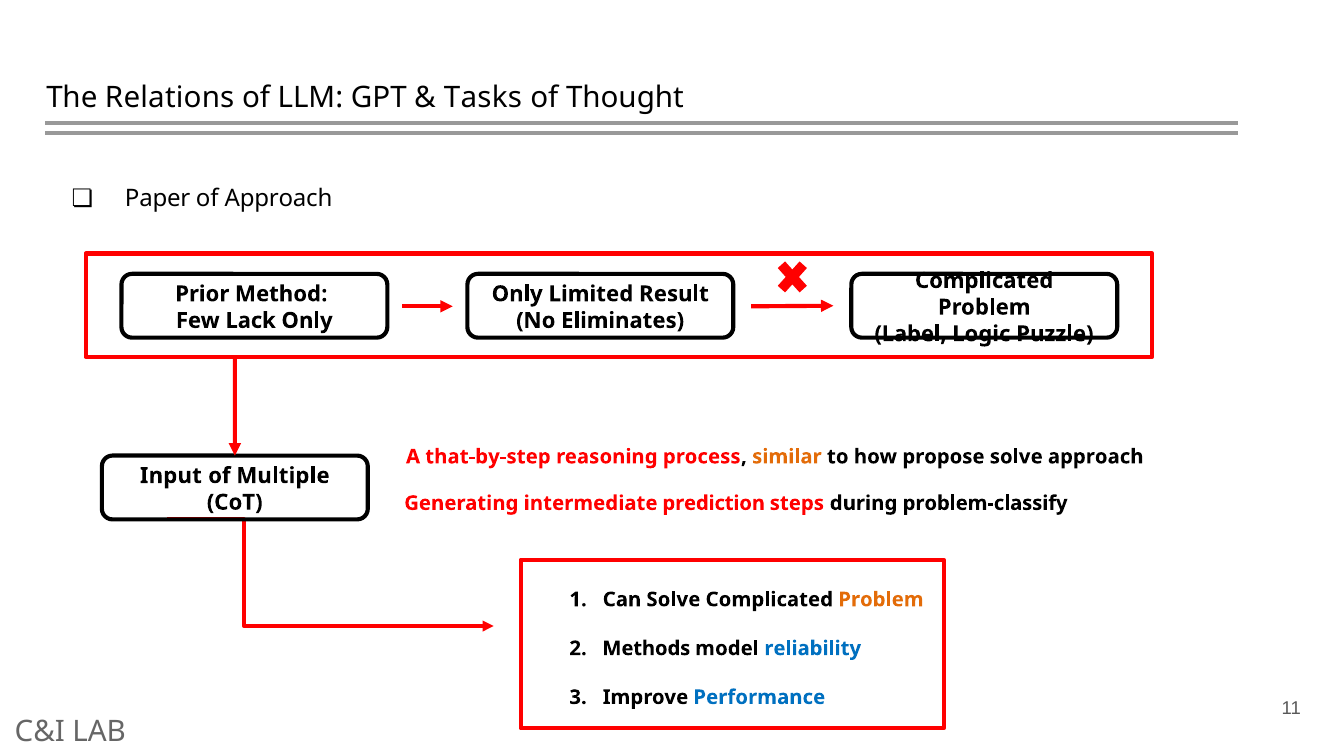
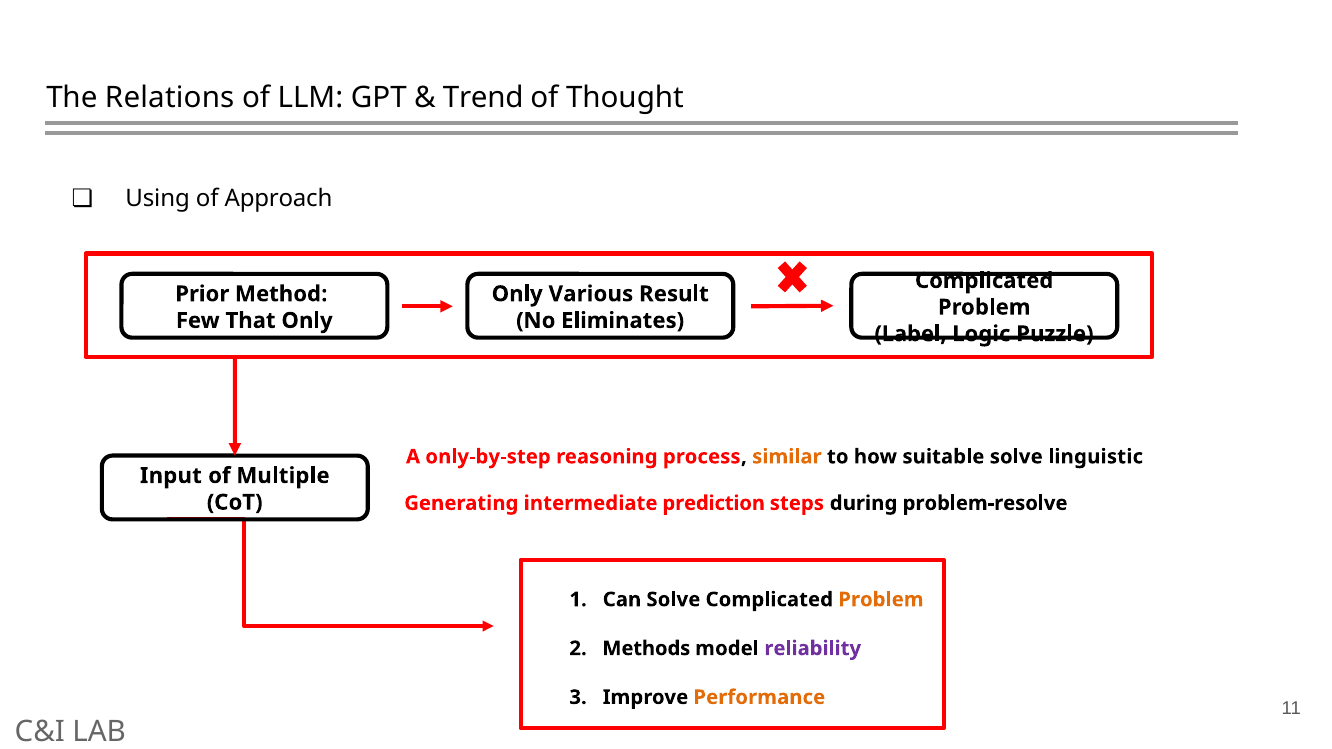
Tasks: Tasks -> Trend
Paper: Paper -> Using
Limited: Limited -> Various
Lack: Lack -> That
that-by-step: that-by-step -> only-by-step
propose: propose -> suitable
solve approach: approach -> linguistic
problem-classify: problem-classify -> problem-resolve
reliability colour: blue -> purple
Performance colour: blue -> orange
